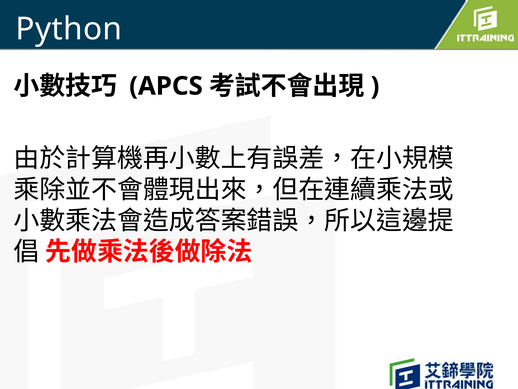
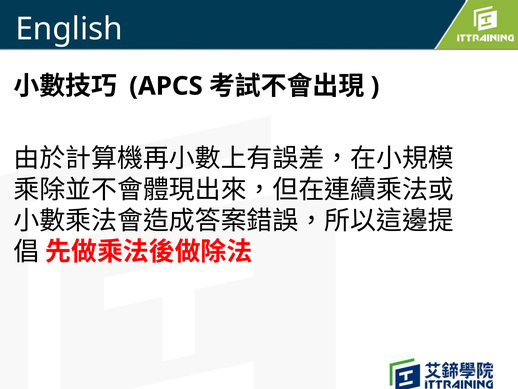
Python: Python -> English
